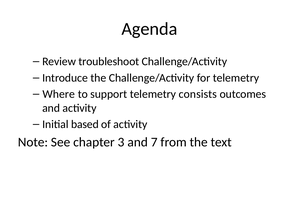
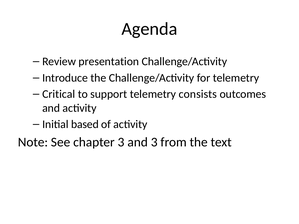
troubleshoot: troubleshoot -> presentation
Where: Where -> Critical
and 7: 7 -> 3
